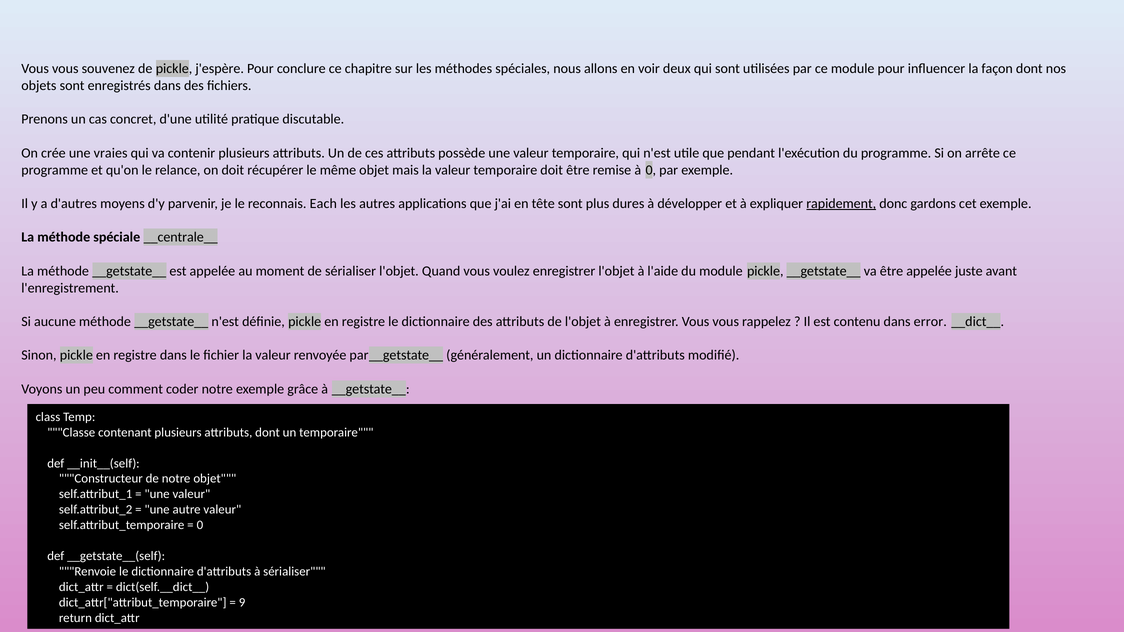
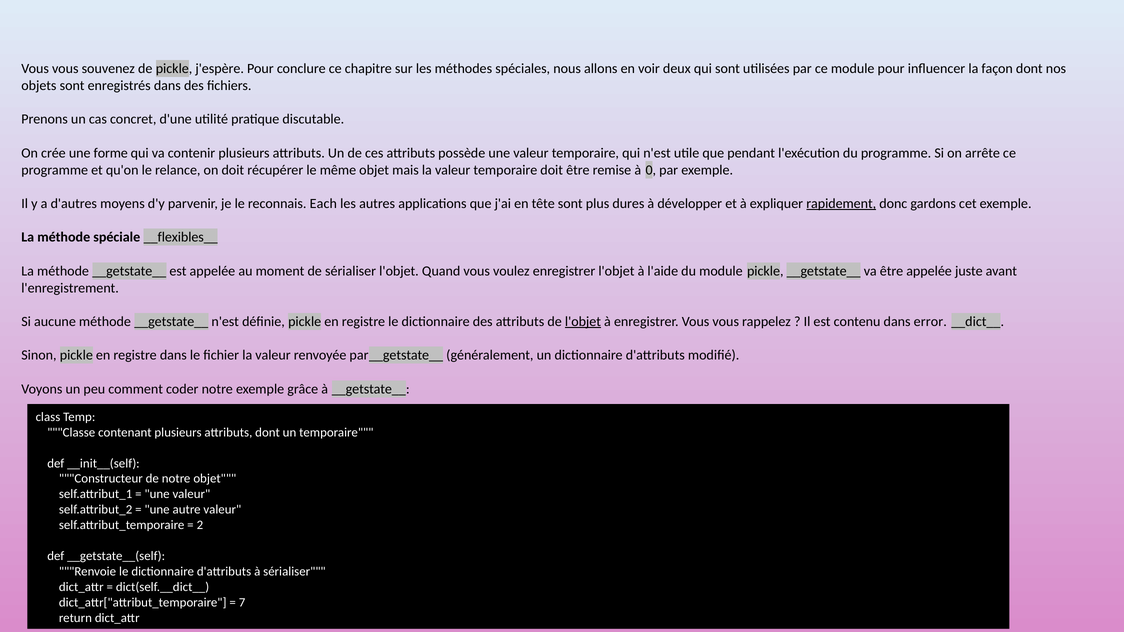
vraies: vraies -> forme
__centrale__: __centrale__ -> __flexibles__
l'objet at (583, 322) underline: none -> present
0 at (200, 525): 0 -> 2
9: 9 -> 7
